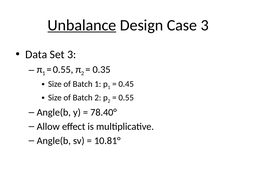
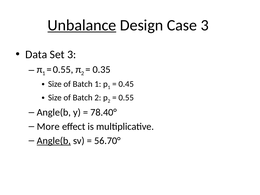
Allow: Allow -> More
Angle(b at (54, 141) underline: none -> present
10.81°: 10.81° -> 56.70°
